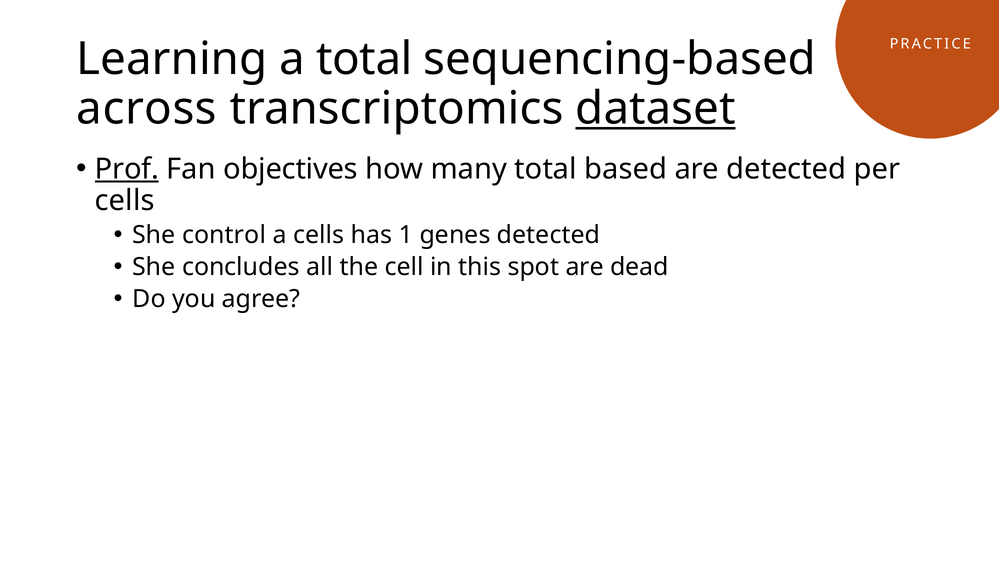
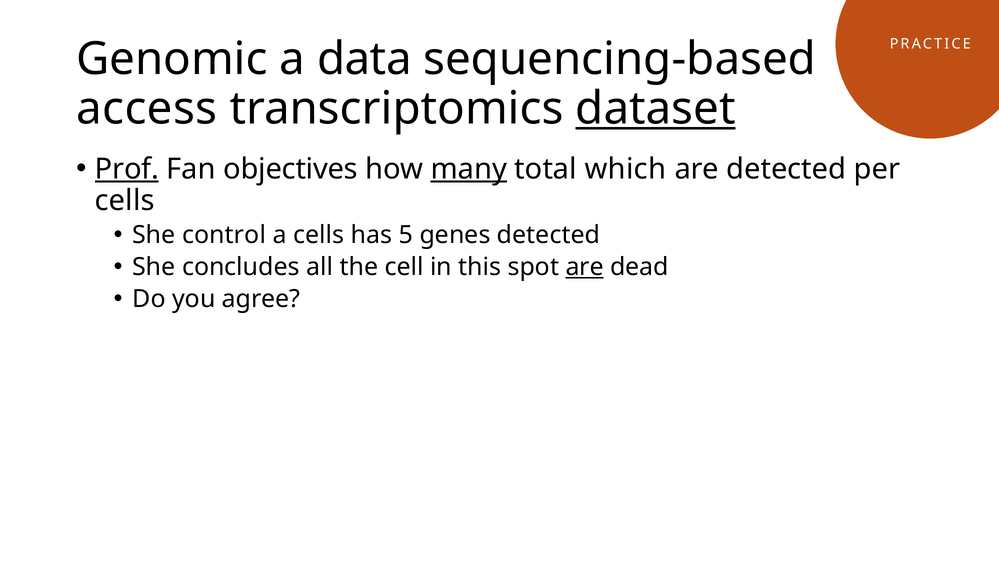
Learning: Learning -> Genomic
a total: total -> data
across: across -> access
many underline: none -> present
based: based -> which
1: 1 -> 5
are at (585, 267) underline: none -> present
